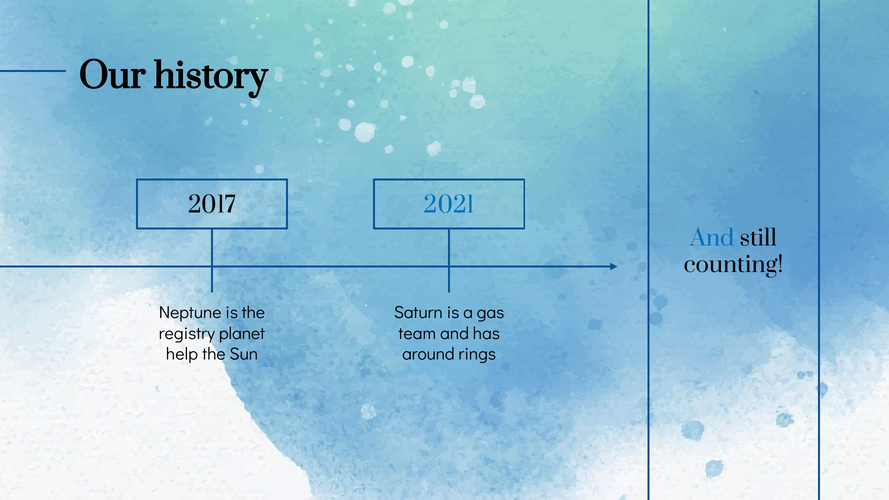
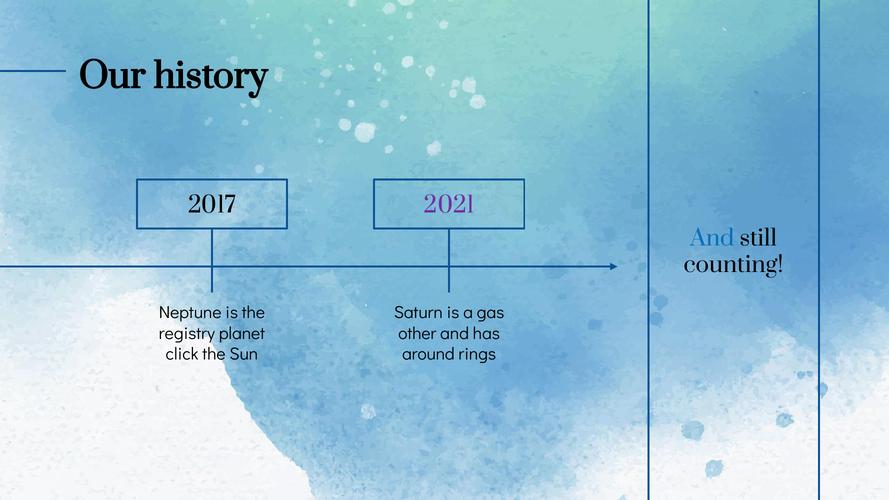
2021 colour: blue -> purple
team: team -> other
help: help -> click
